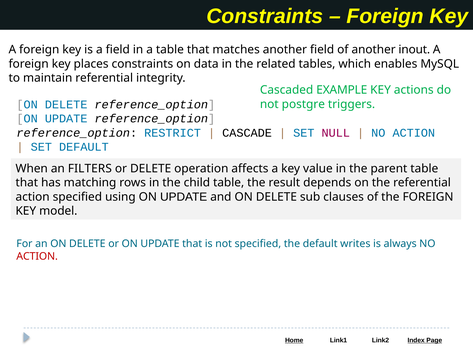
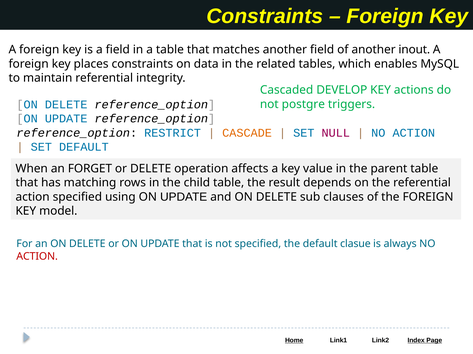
EXAMPLE: EXAMPLE -> DEVELOP
CASCADE colour: black -> orange
FILTERS: FILTERS -> FORGET
writes: writes -> clasue
